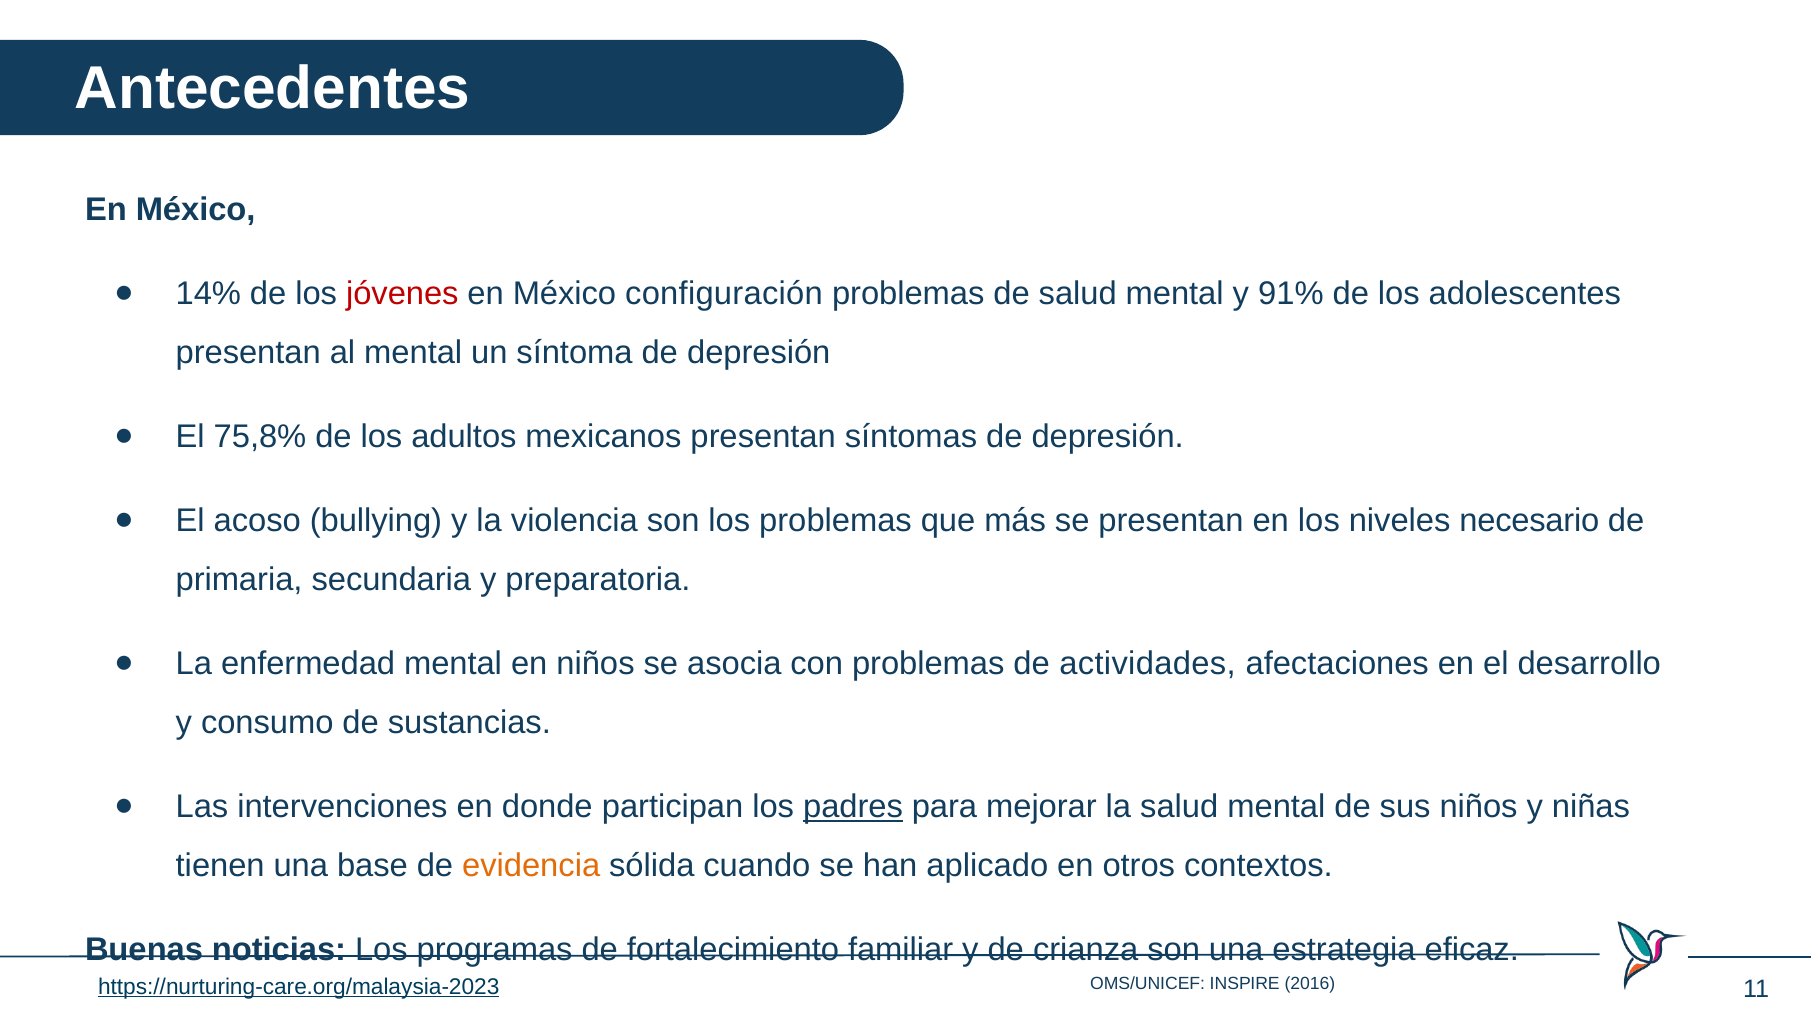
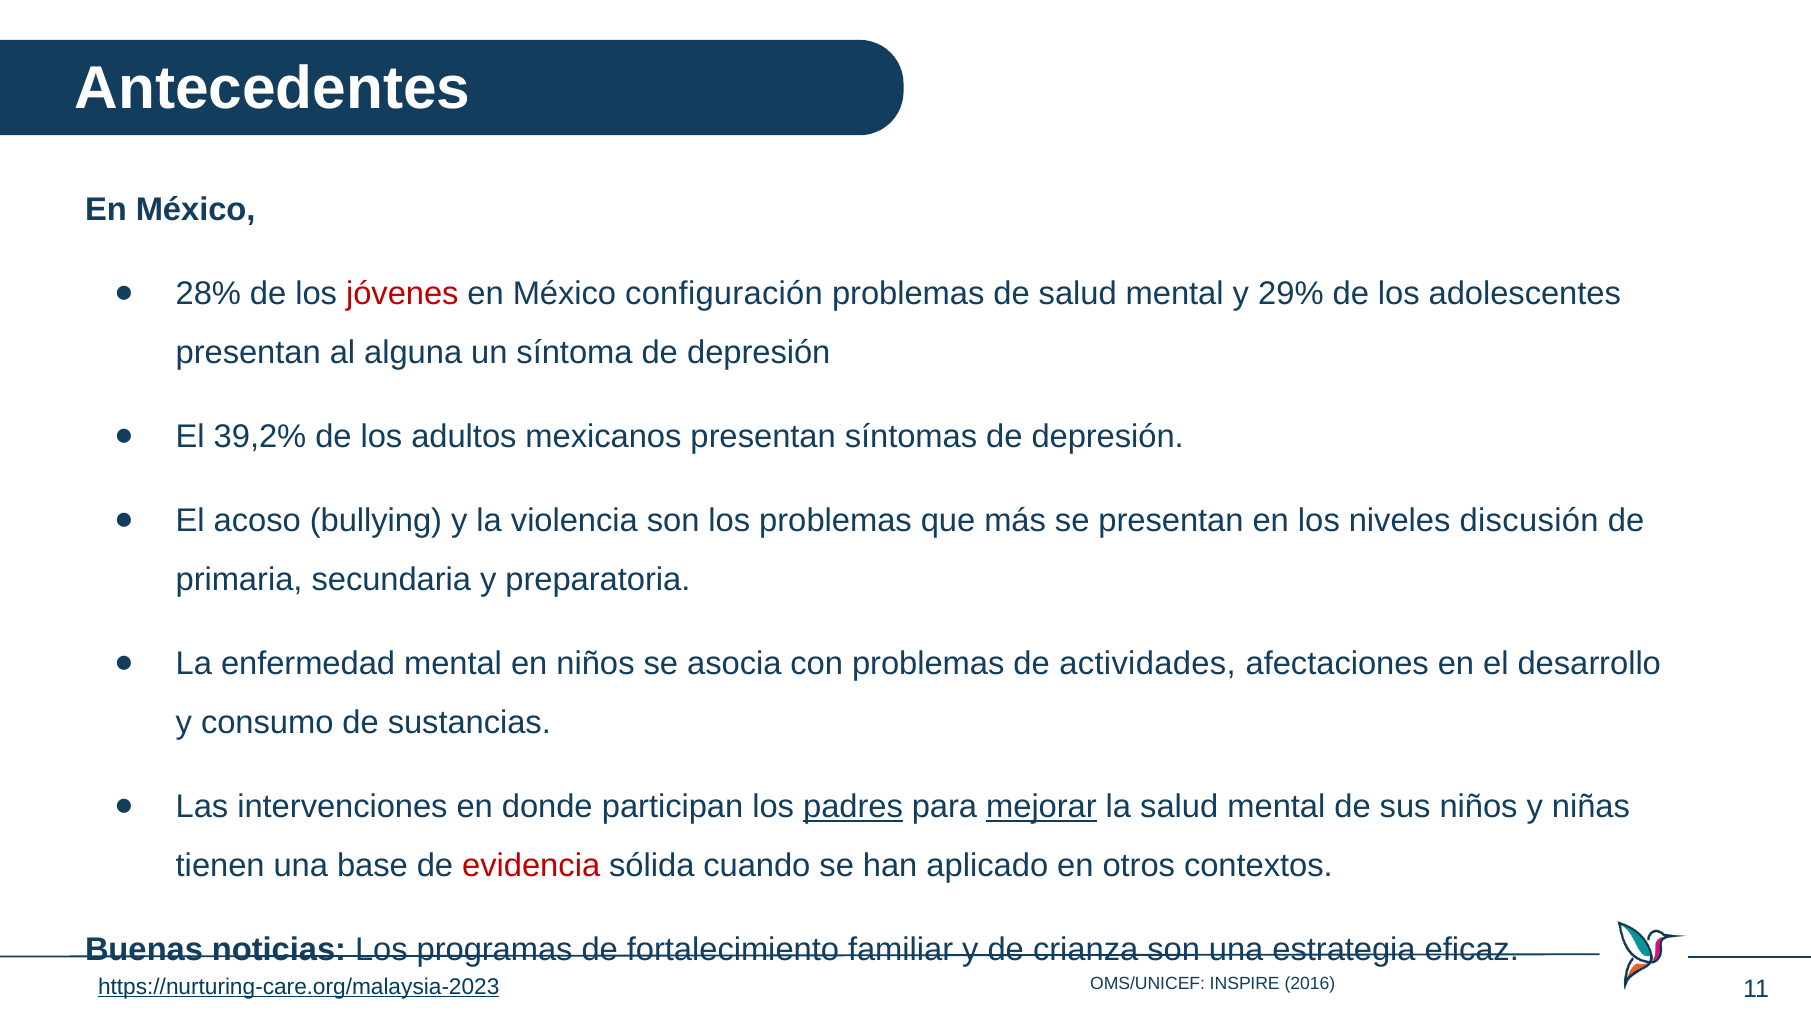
14%: 14% -> 28%
91%: 91% -> 29%
al mental: mental -> alguna
75,8%: 75,8% -> 39,2%
necesario: necesario -> discusión
mejorar underline: none -> present
evidencia colour: orange -> red
